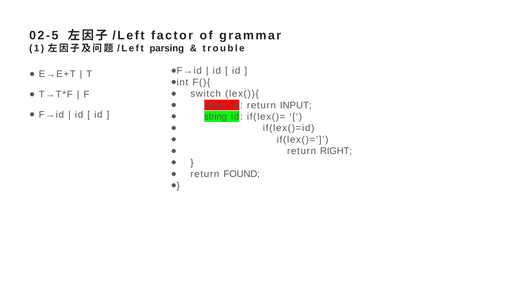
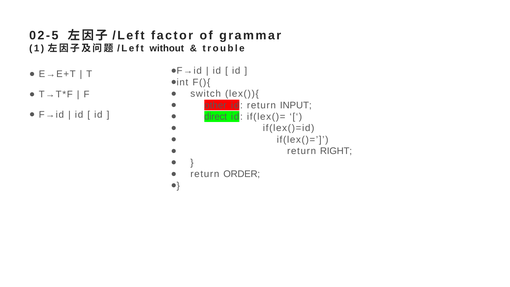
parsing: parsing -> without
string: string -> direct
FOUND: FOUND -> ORDER
